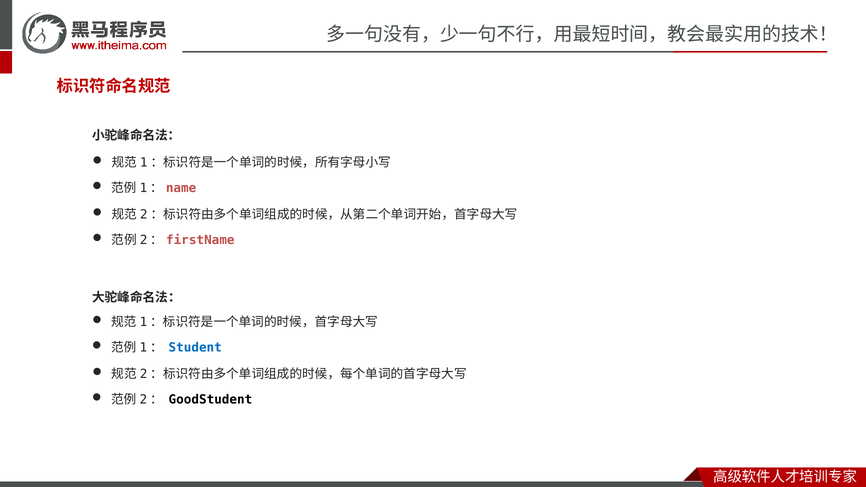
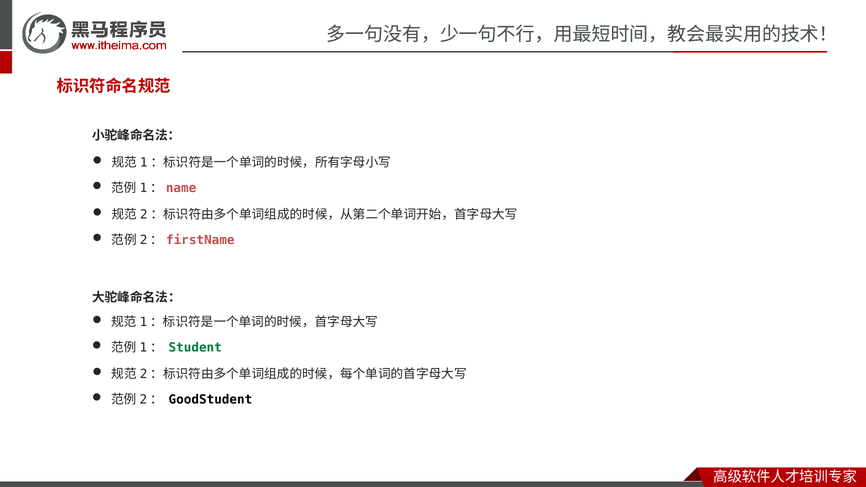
Student colour: blue -> green
